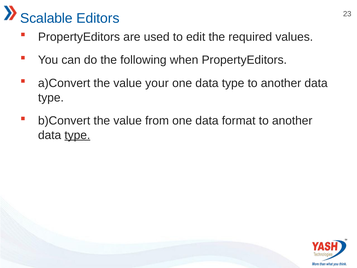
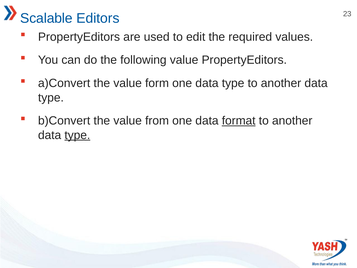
following when: when -> value
your: your -> form
format underline: none -> present
